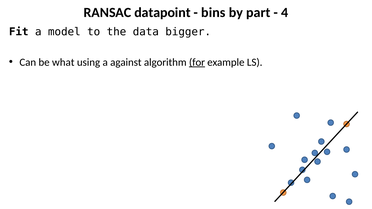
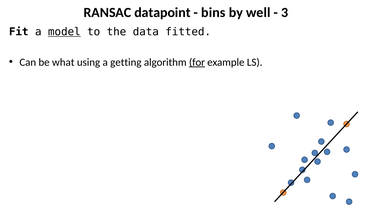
part: part -> well
4: 4 -> 3
model underline: none -> present
bigger: bigger -> fitted
against: against -> getting
